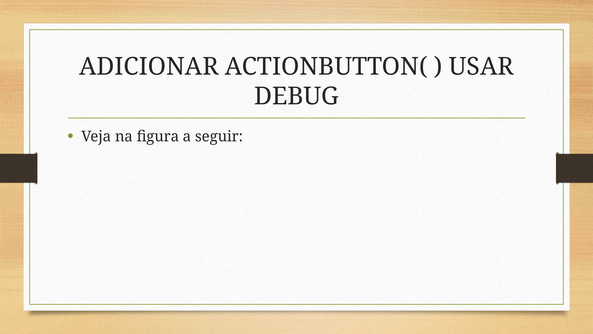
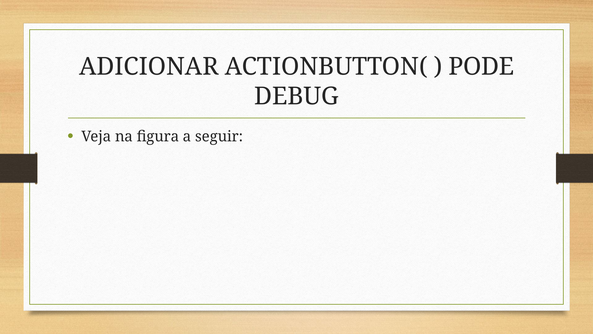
USAR: USAR -> PODE
